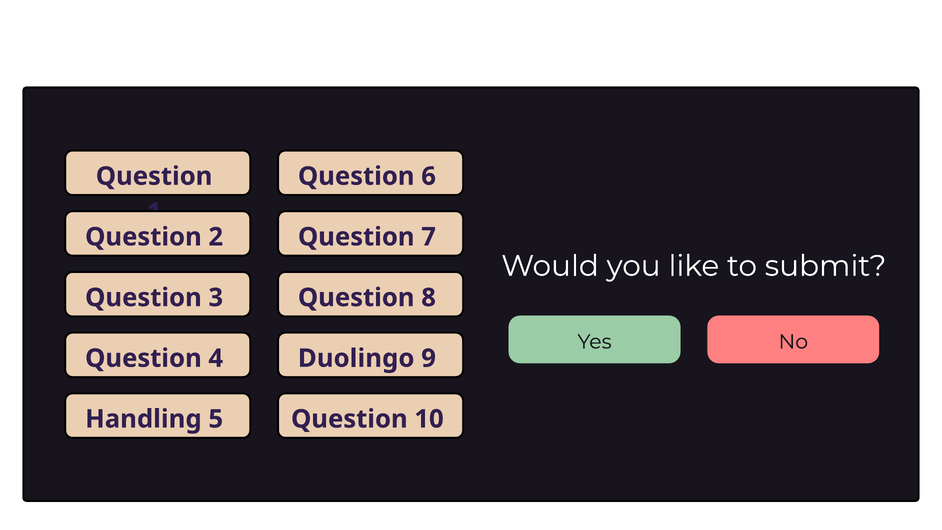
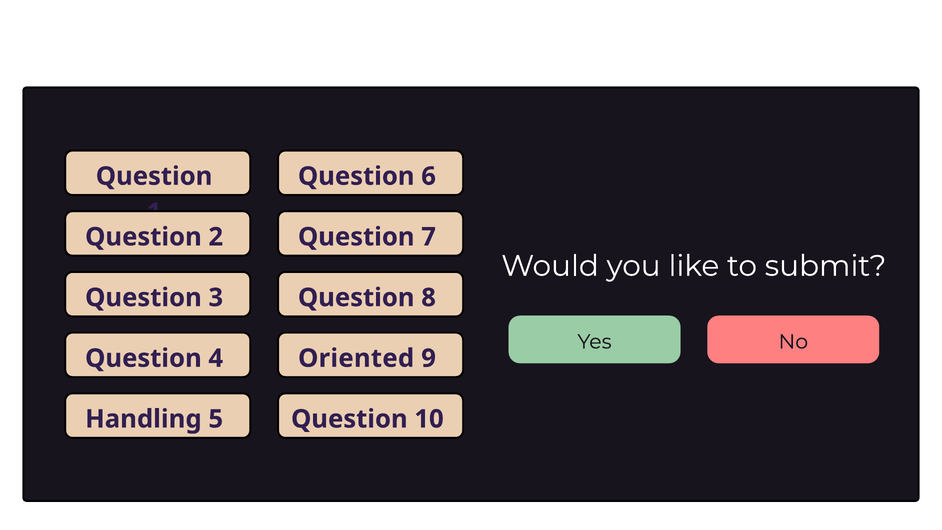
Duolingo: Duolingo -> Oriented
